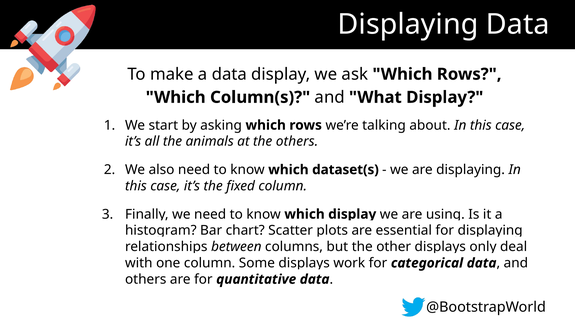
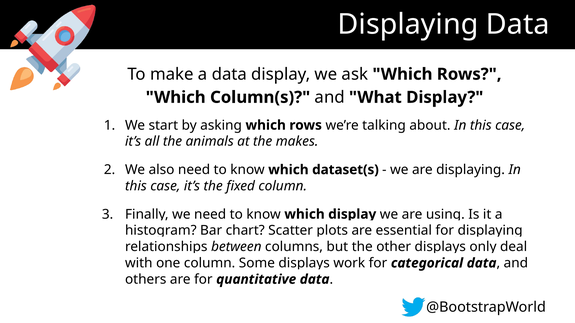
the others: others -> makes
